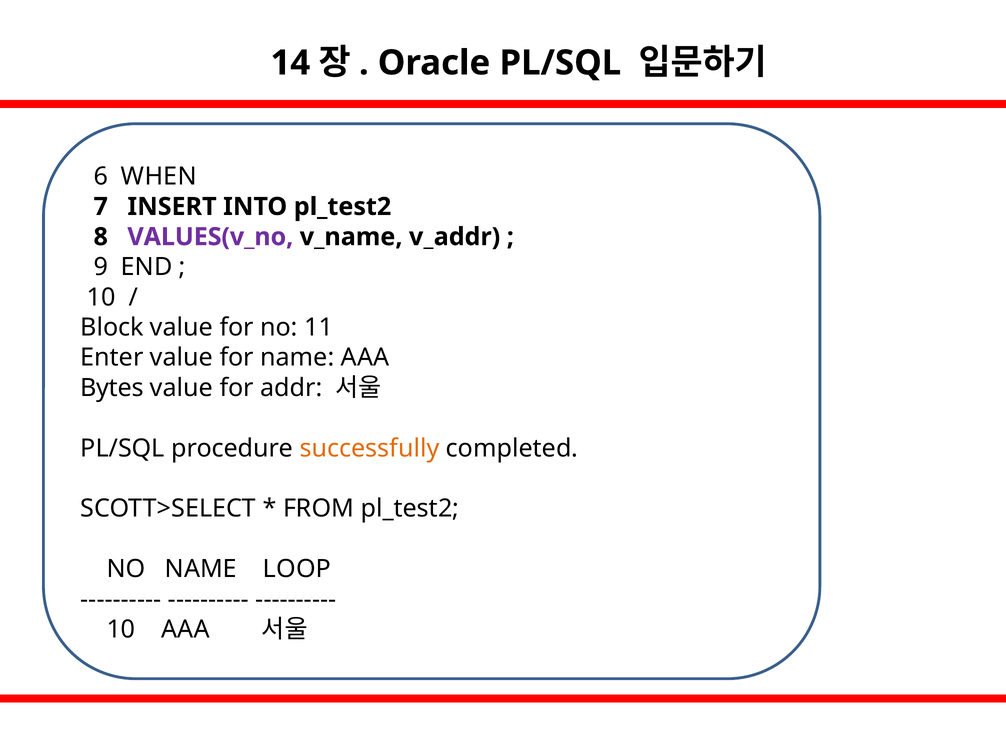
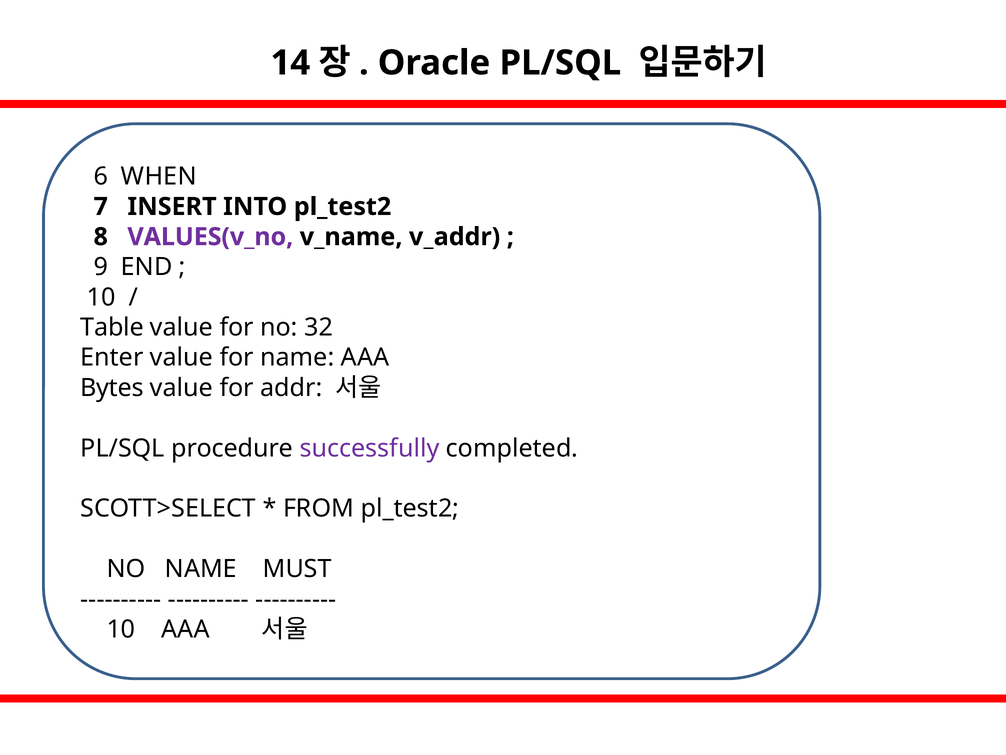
Block: Block -> Table
11: 11 -> 32
successfully colour: orange -> purple
LOOP: LOOP -> MUST
